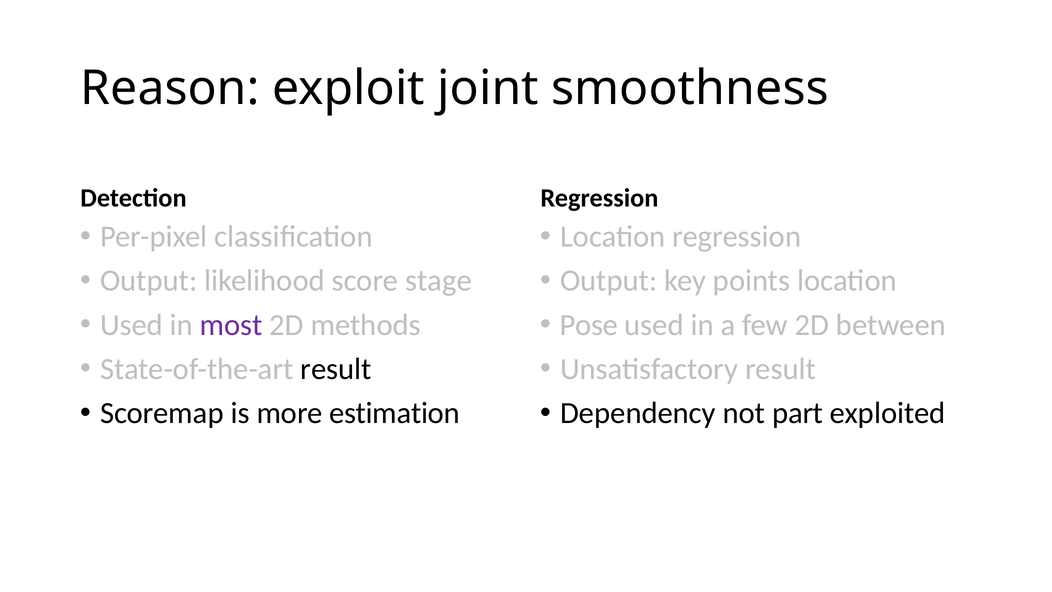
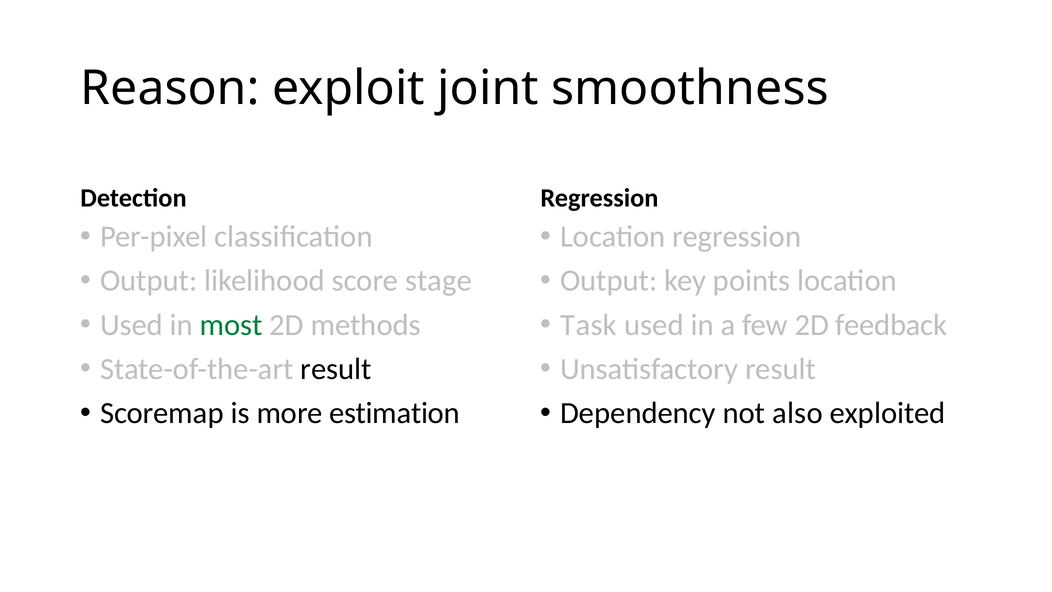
most colour: purple -> green
Pose: Pose -> Task
between: between -> feedback
part: part -> also
